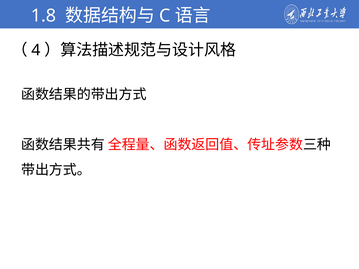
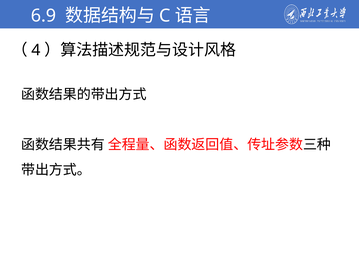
1.8: 1.8 -> 6.9
